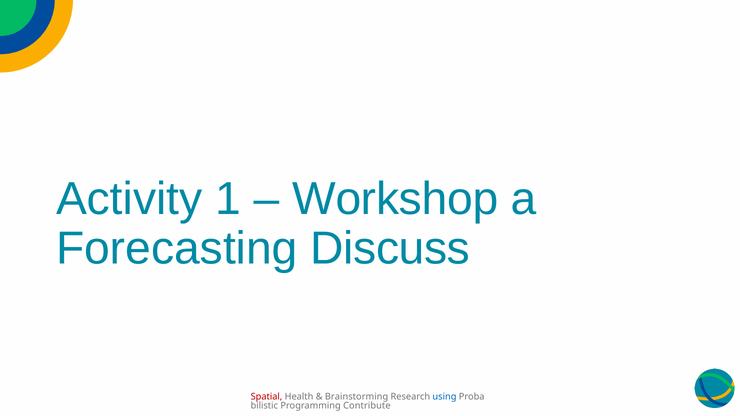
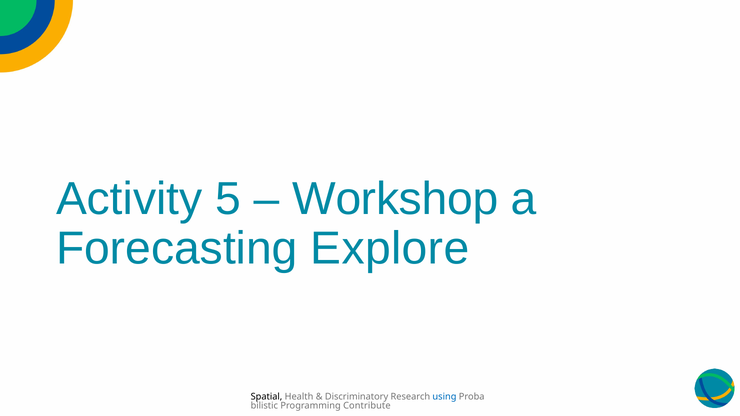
1: 1 -> 5
Discuss: Discuss -> Explore
Spatial colour: red -> black
Brainstorming: Brainstorming -> Discriminatory
